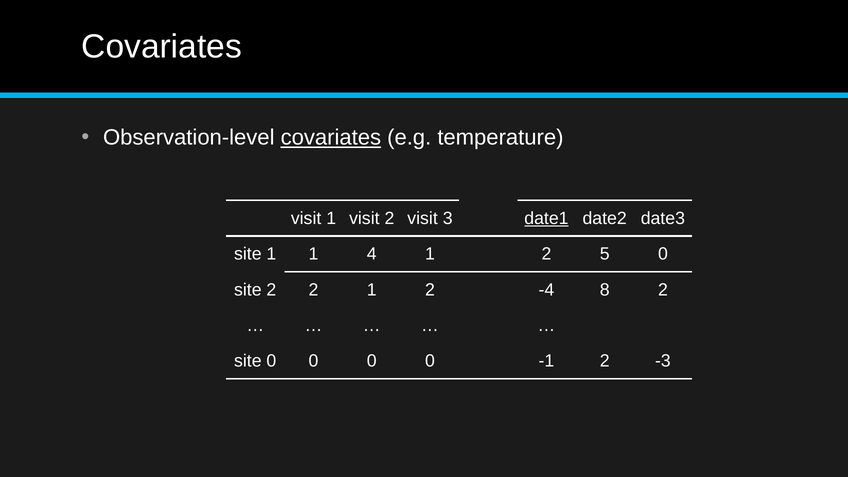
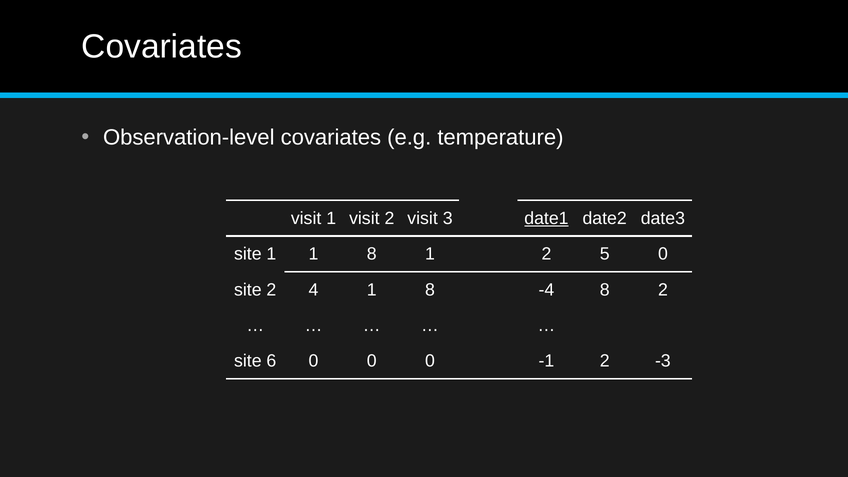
covariates at (331, 138) underline: present -> none
1 1 4: 4 -> 8
2 2: 2 -> 4
2 at (430, 290): 2 -> 8
site 0: 0 -> 6
